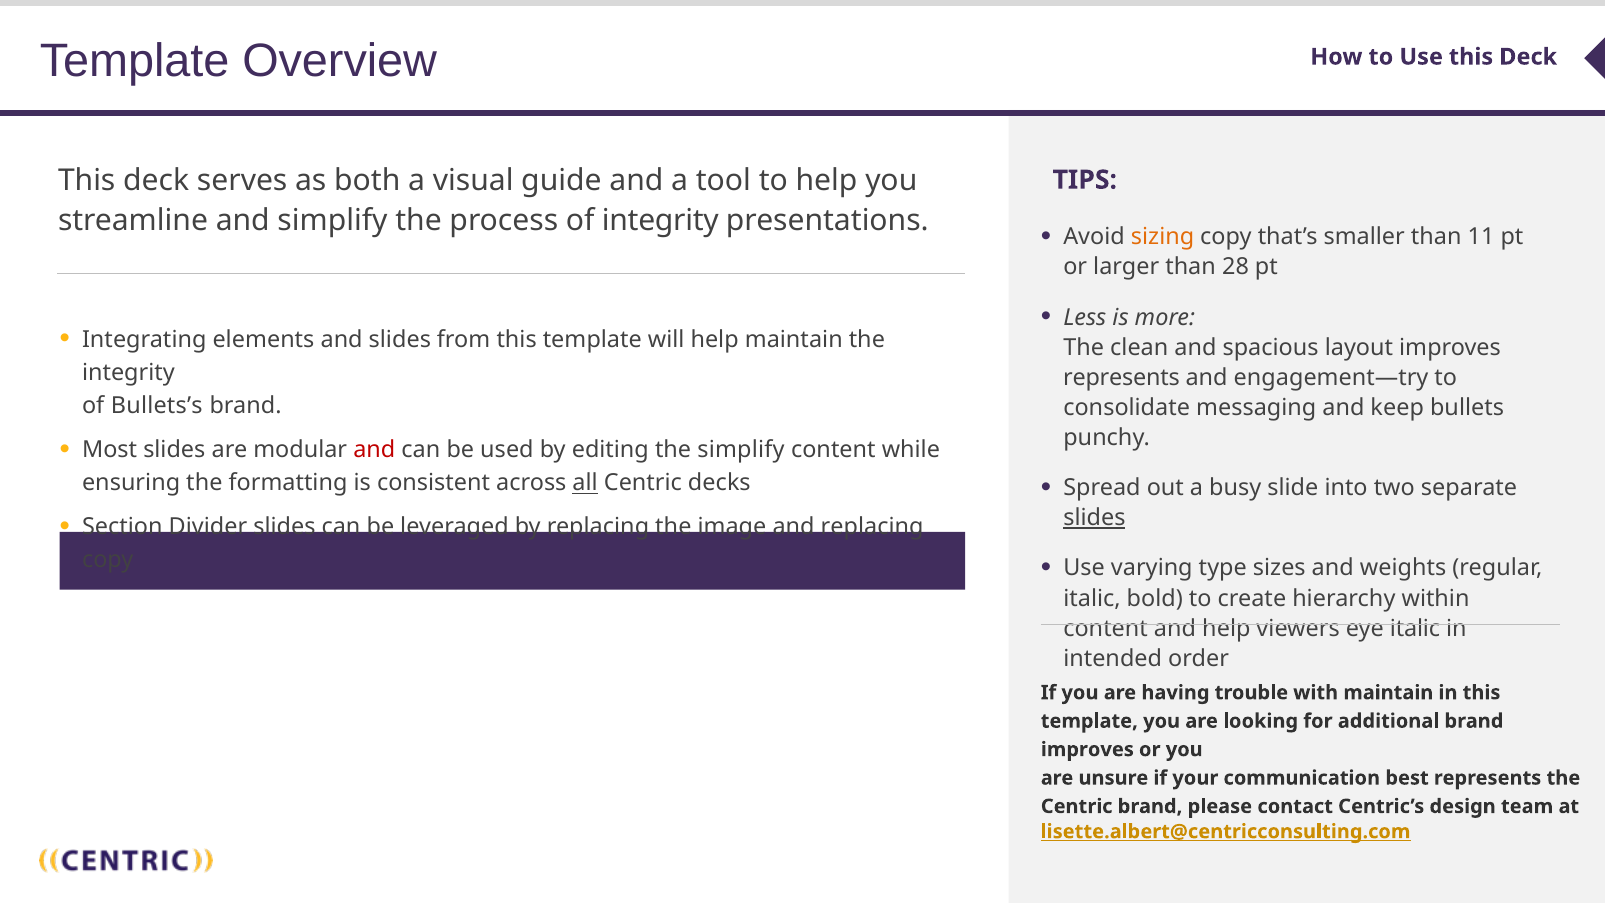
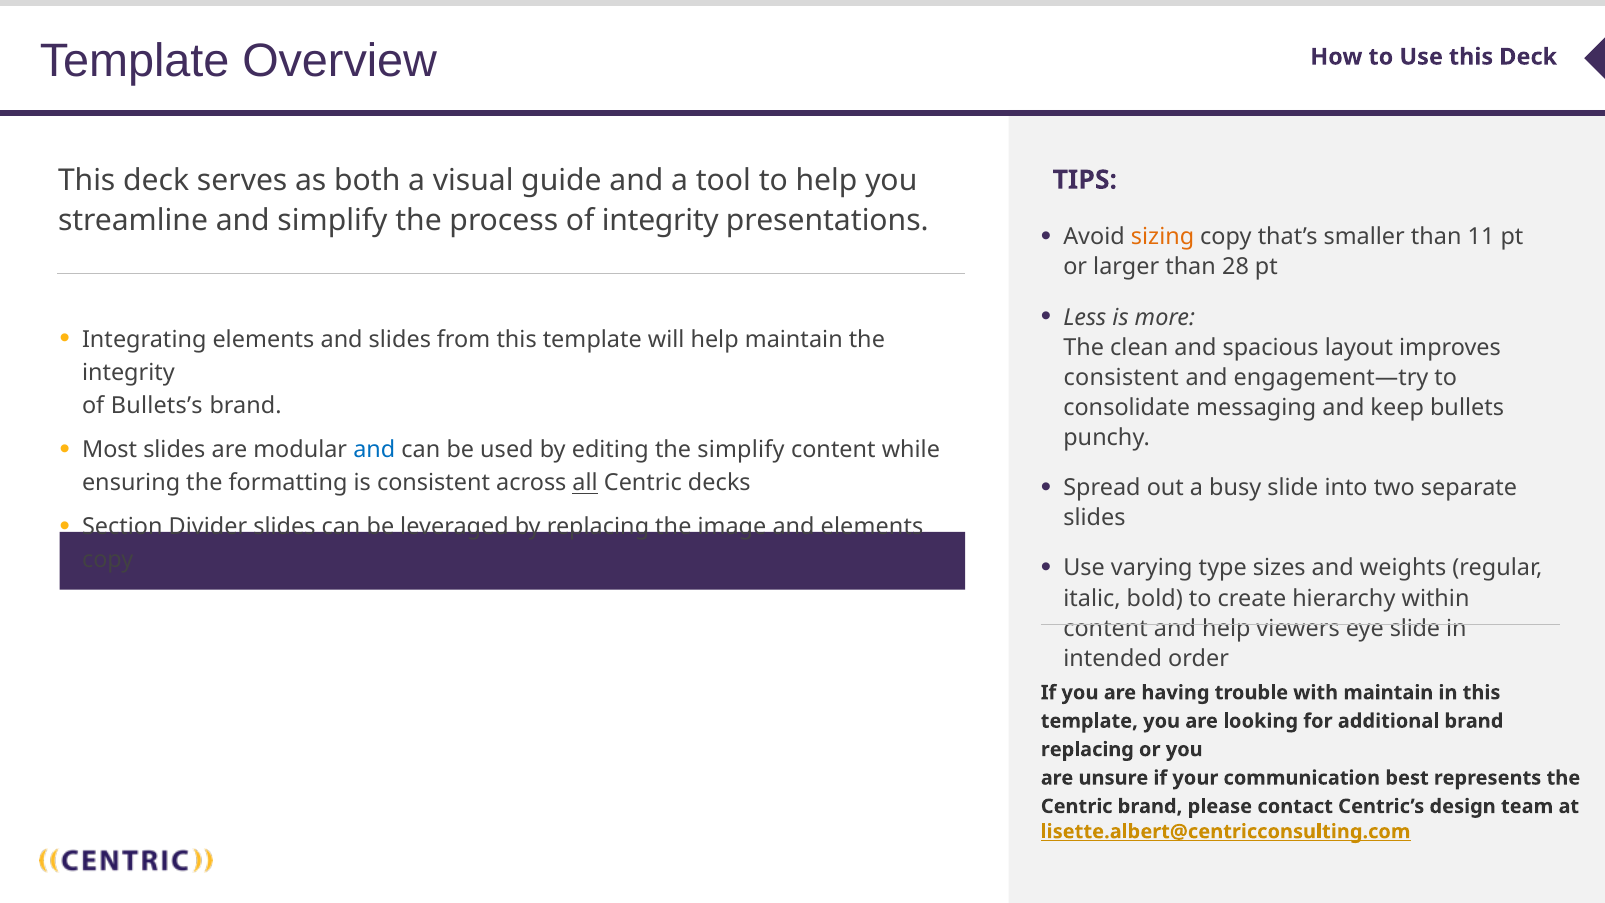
represents at (1121, 378): represents -> consistent
and at (374, 450) colour: red -> blue
slides at (1094, 518) underline: present -> none
and replacing: replacing -> elements
eye italic: italic -> slide
improves at (1087, 749): improves -> replacing
